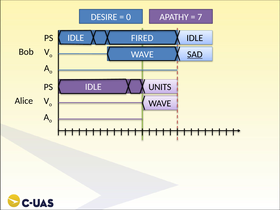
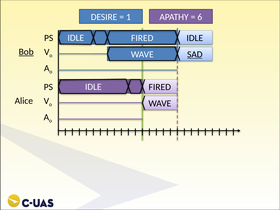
0: 0 -> 1
7: 7 -> 6
Bob underline: none -> present
UNITS at (160, 87): UNITS -> FIRED
